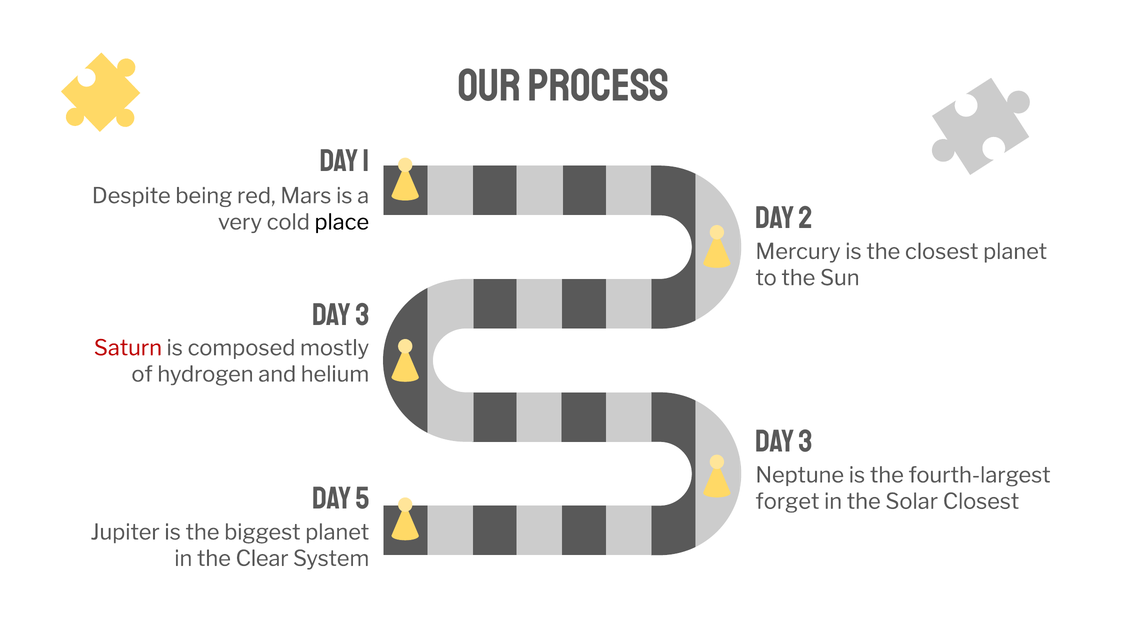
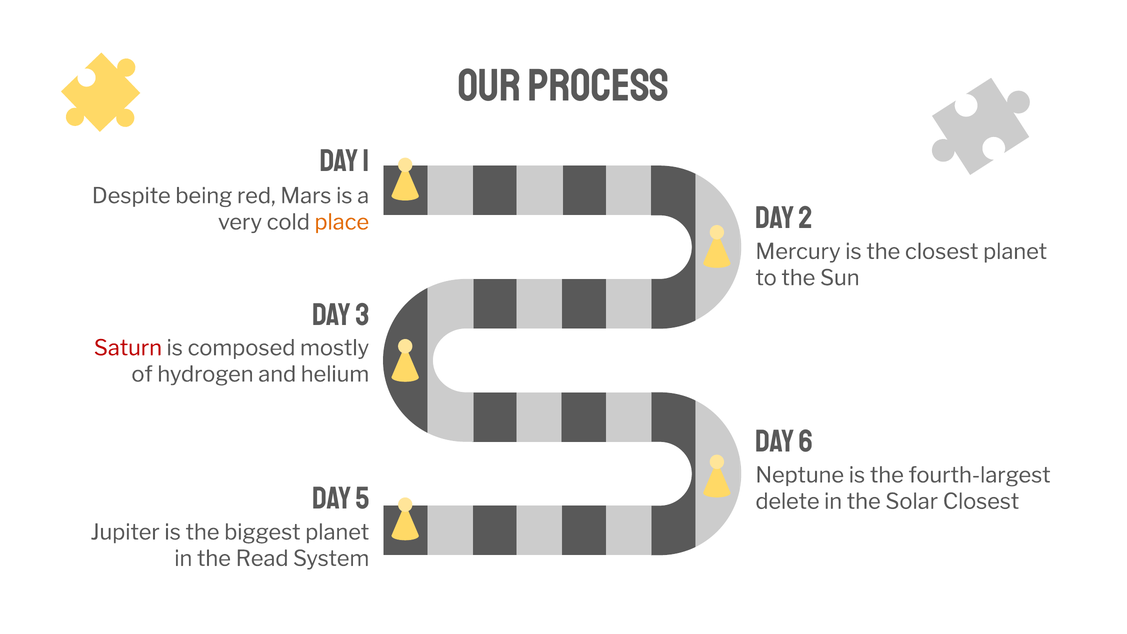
place colour: black -> orange
3 at (806, 441): 3 -> 6
forget: forget -> delete
Clear: Clear -> Read
